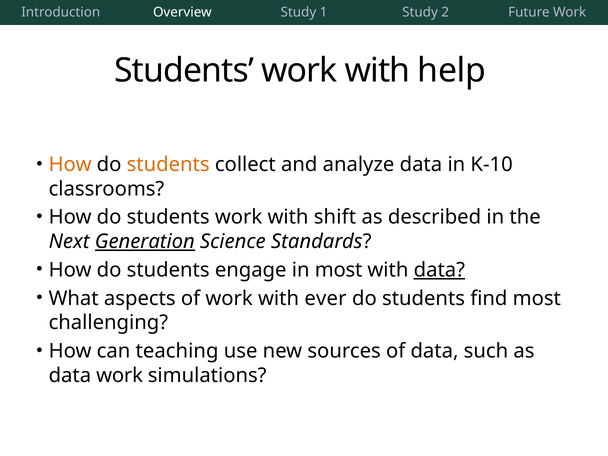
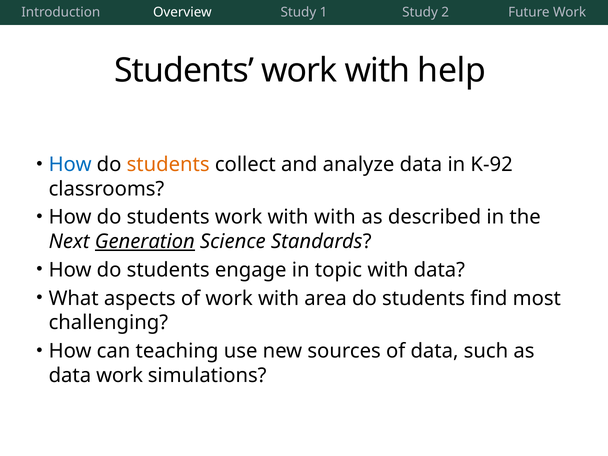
How at (70, 165) colour: orange -> blue
K-10: K-10 -> K-92
with shift: shift -> with
in most: most -> topic
data at (439, 270) underline: present -> none
ever: ever -> area
